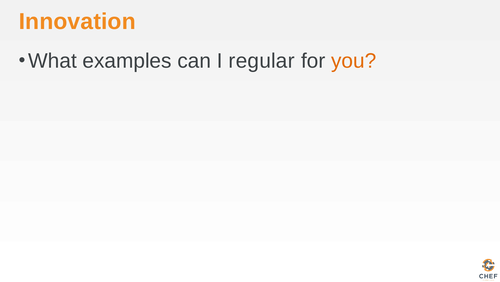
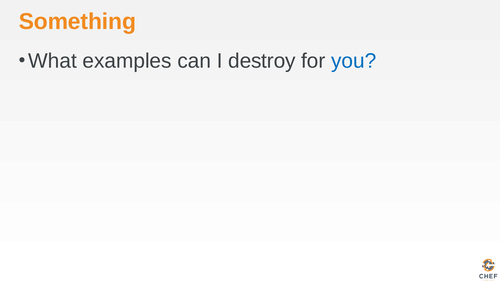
Innovation: Innovation -> Something
regular: regular -> destroy
you colour: orange -> blue
